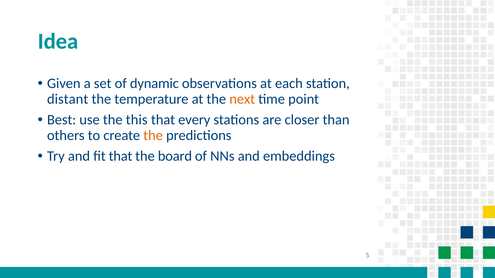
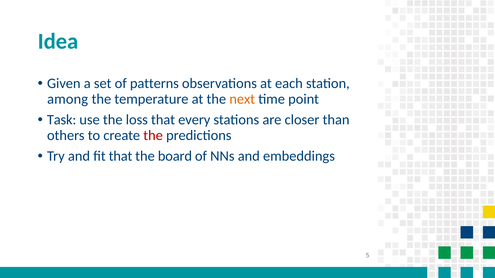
dynamic: dynamic -> patterns
distant: distant -> among
Best: Best -> Task
this: this -> loss
the at (153, 136) colour: orange -> red
